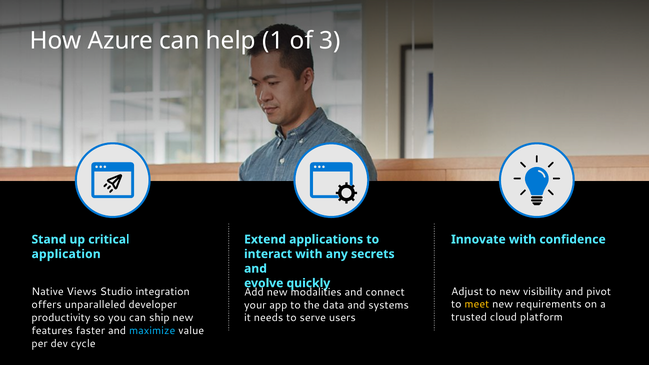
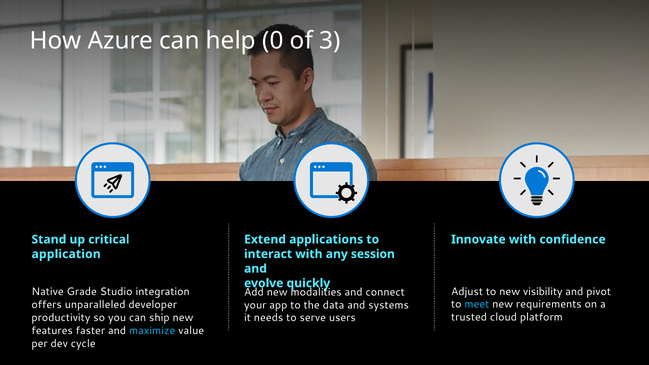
1: 1 -> 0
secrets: secrets -> session
Views: Views -> Grade
meet colour: yellow -> light blue
